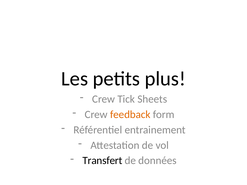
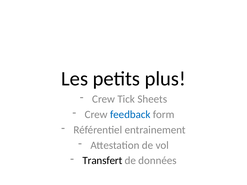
feedback colour: orange -> blue
